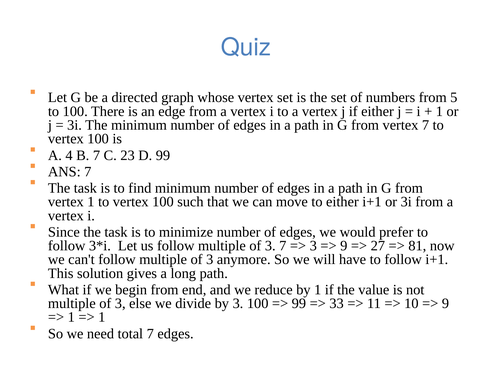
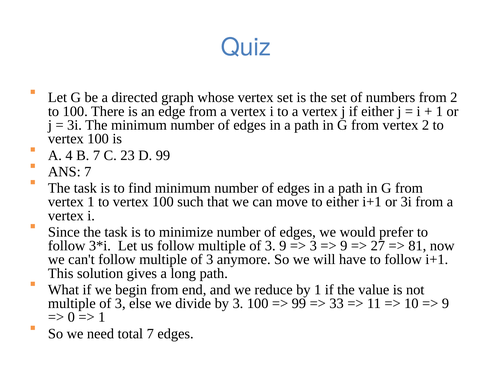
from 5: 5 -> 2
vertex 7: 7 -> 2
3 7: 7 -> 9
1 at (71, 317): 1 -> 0
